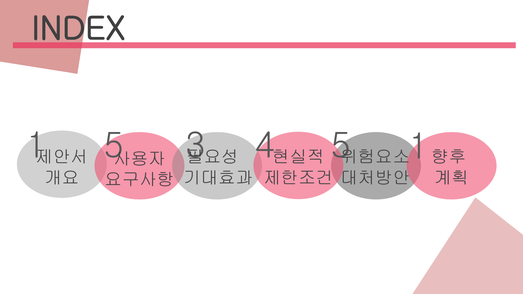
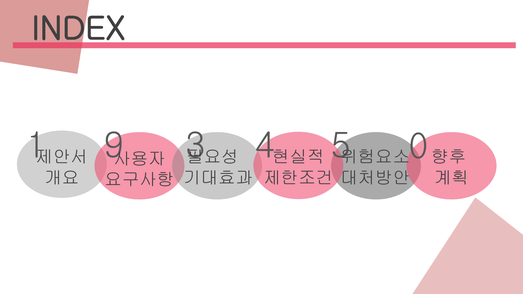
1 at (418, 147): 1 -> 0
1 5: 5 -> 9
